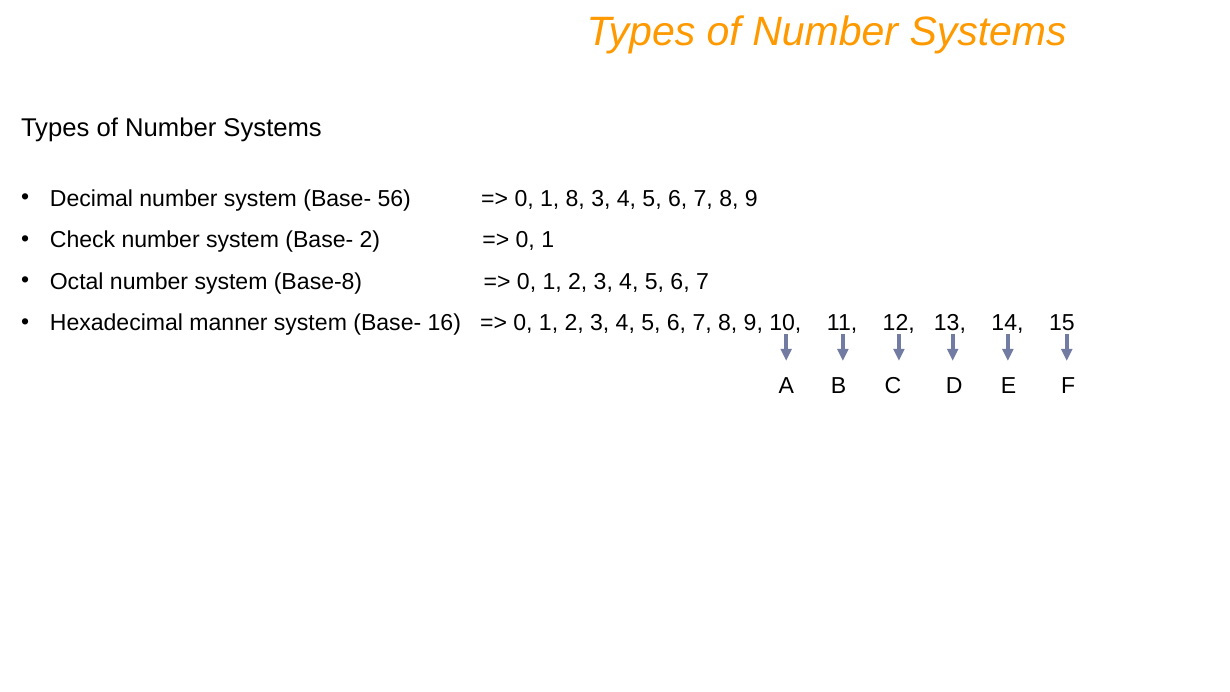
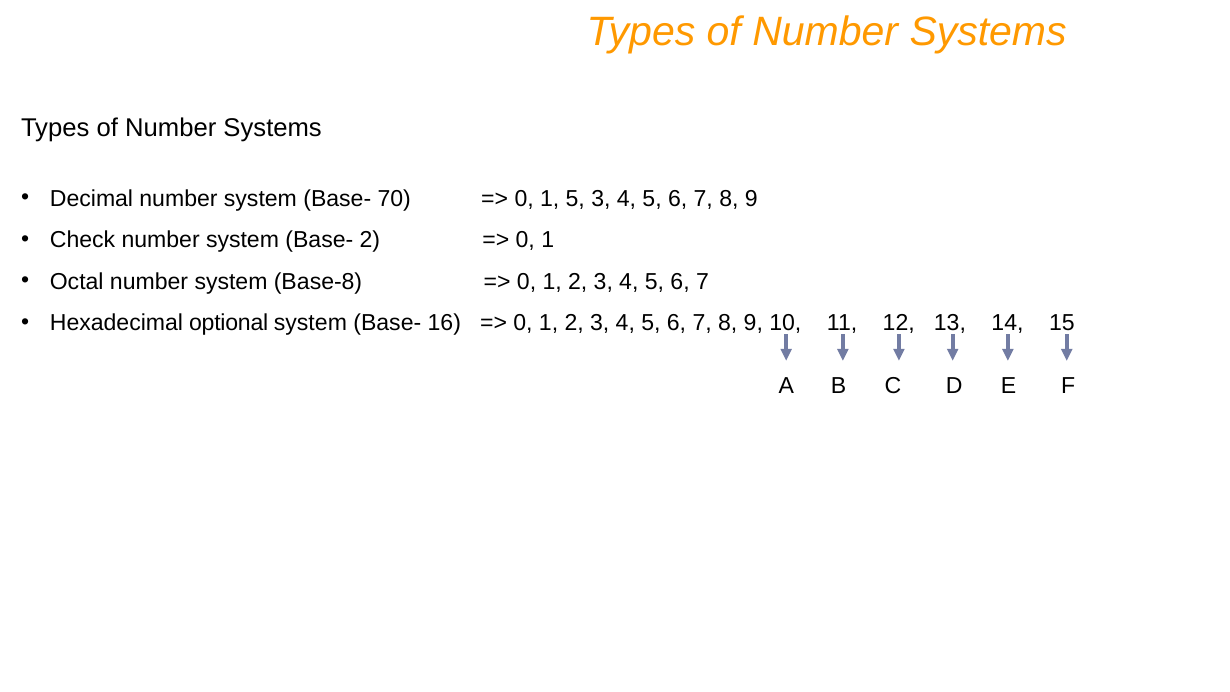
56: 56 -> 70
1 8: 8 -> 5
manner: manner -> optional
